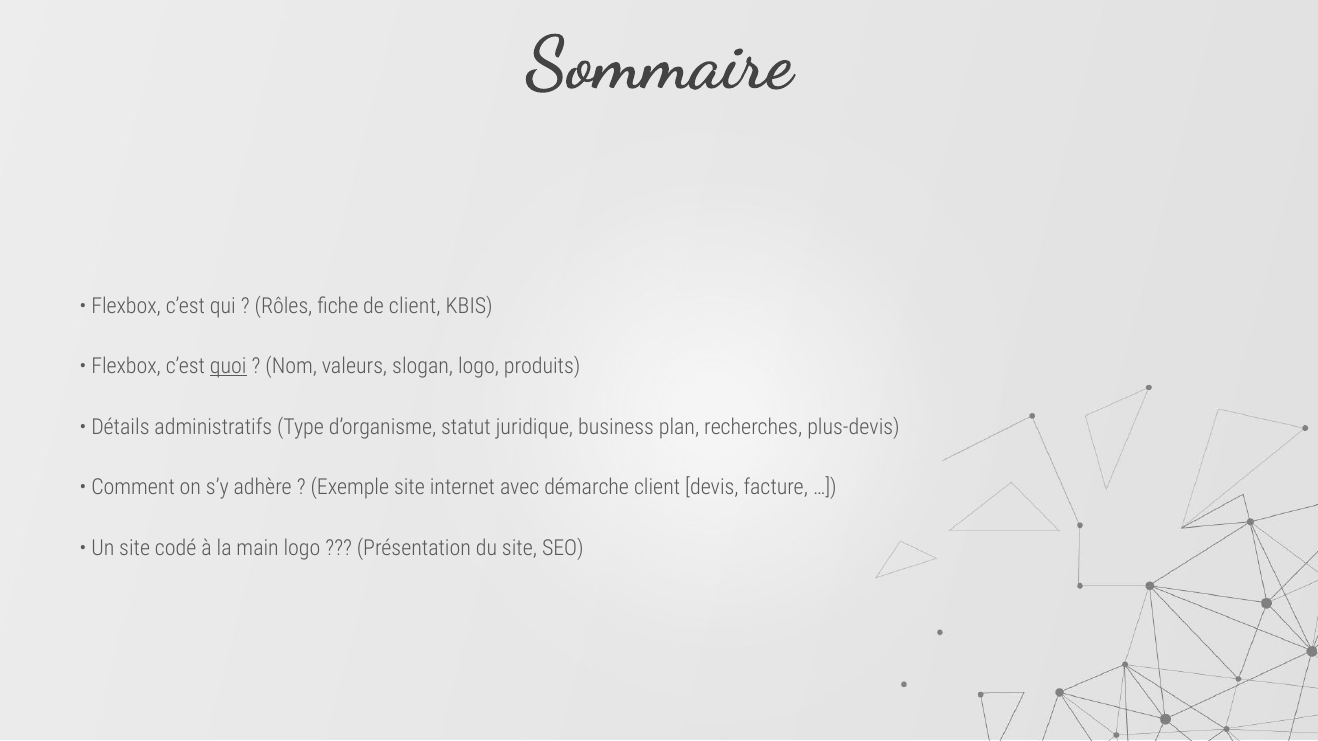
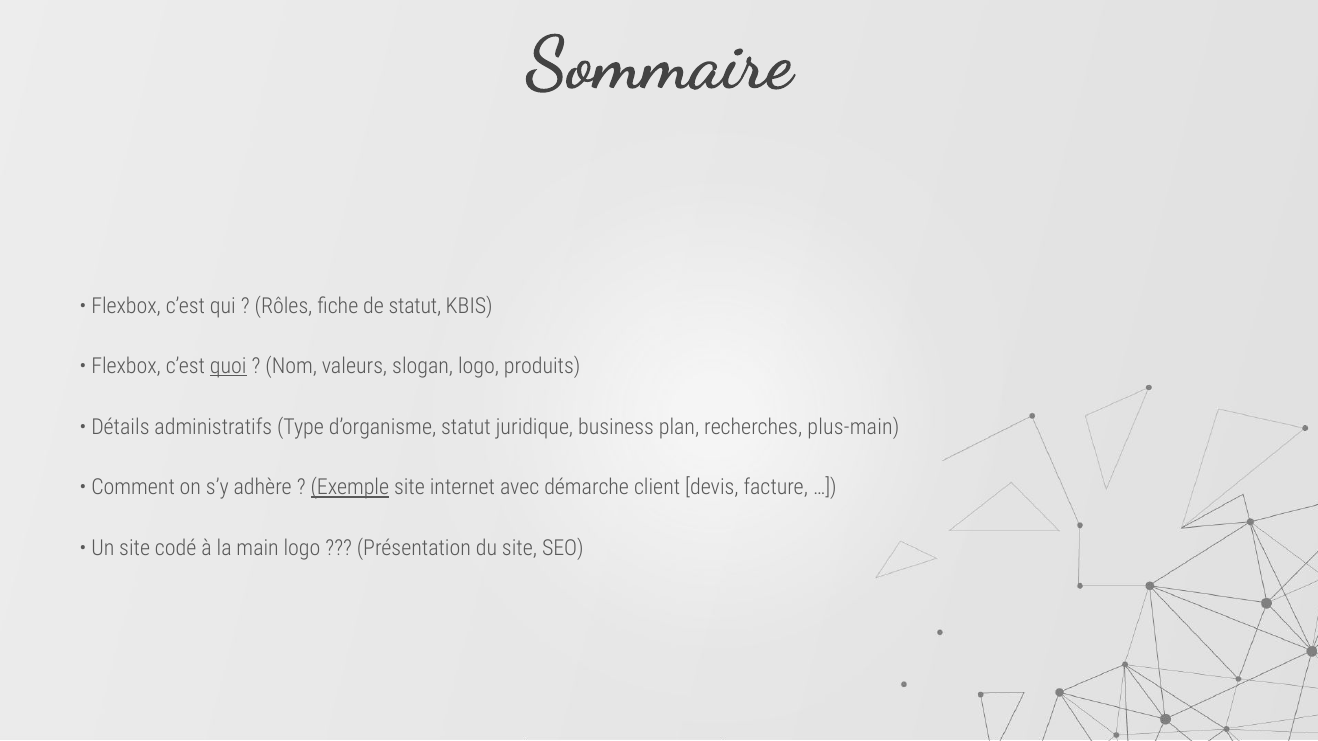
de client: client -> statut
plus-devis: plus-devis -> plus-main
Exemple underline: none -> present
